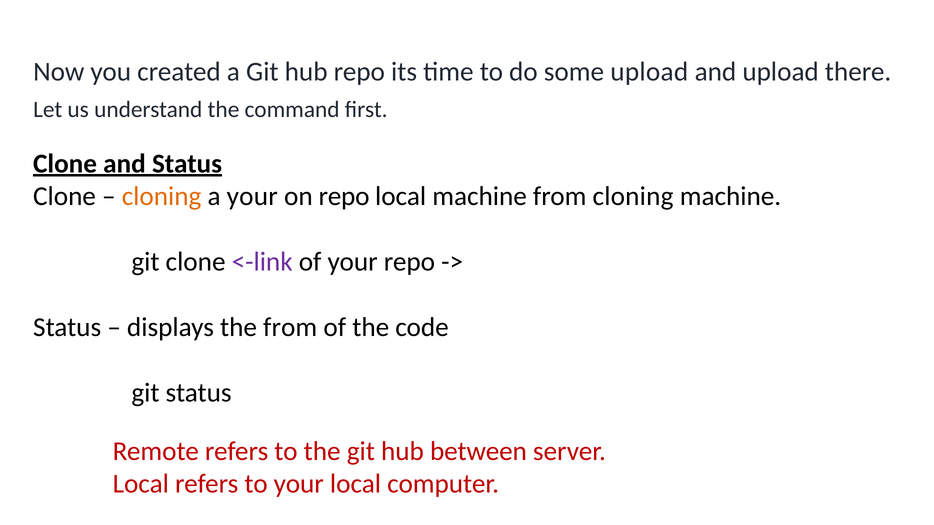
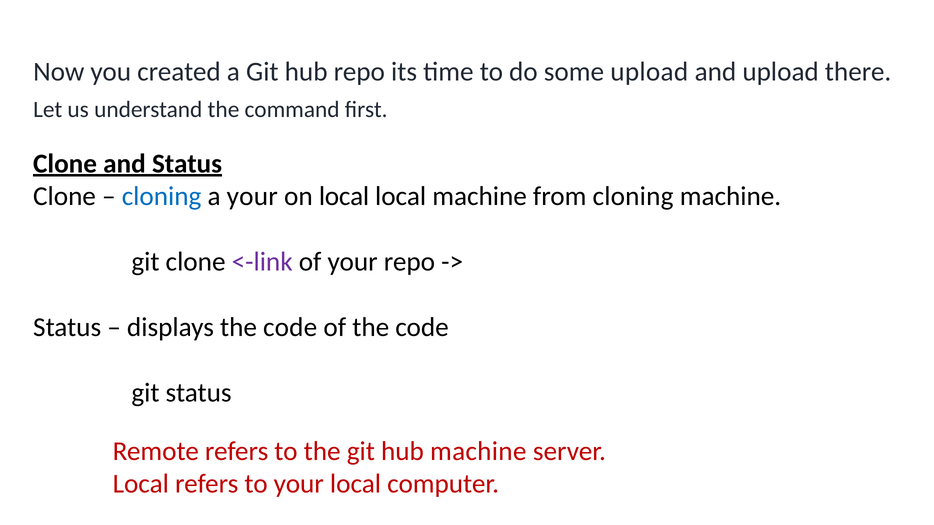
cloning at (162, 197) colour: orange -> blue
on repo: repo -> local
displays the from: from -> code
hub between: between -> machine
